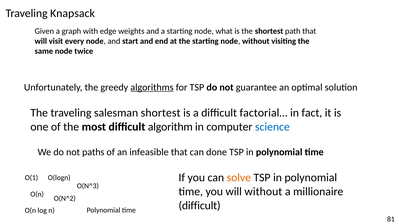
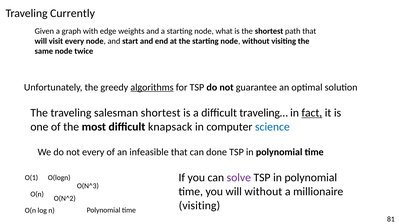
Knapsack: Knapsack -> Currently
factorial…: factorial… -> traveling…
fact underline: none -> present
algorithm: algorithm -> knapsack
not paths: paths -> every
solve colour: orange -> purple
difficult at (200, 206): difficult -> visiting
